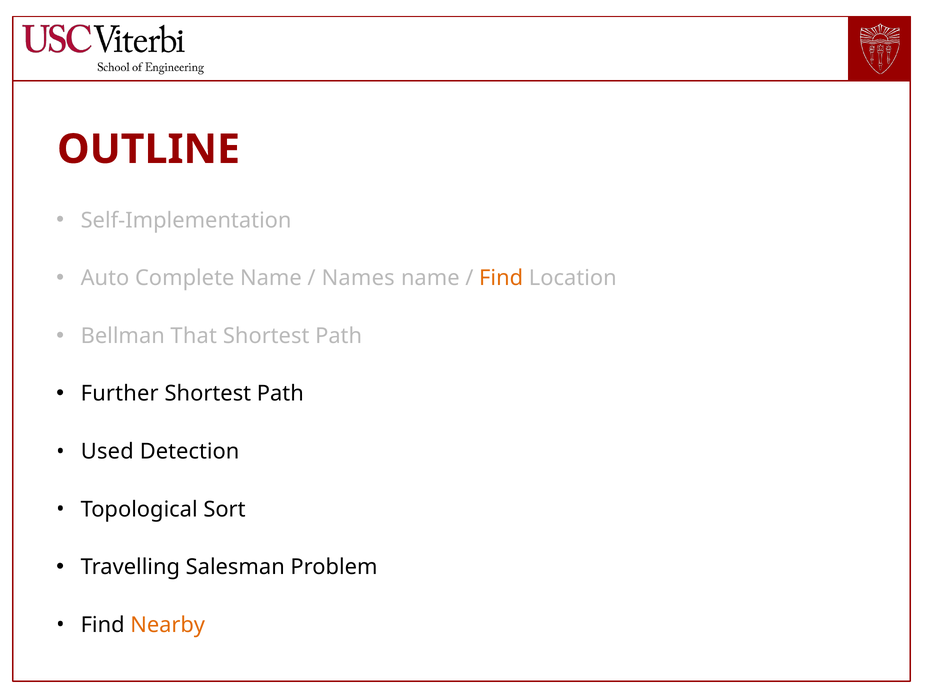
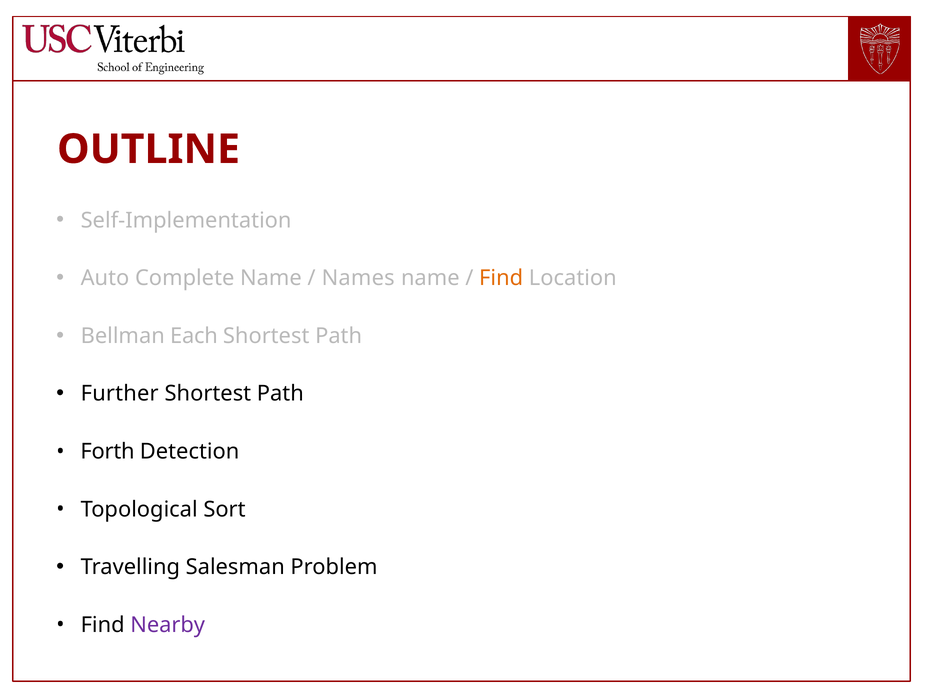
That: That -> Each
Used: Used -> Forth
Nearby colour: orange -> purple
